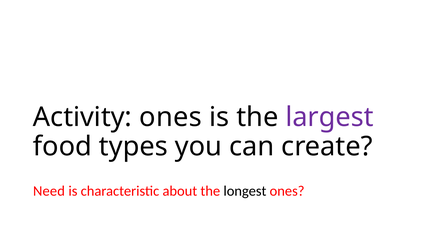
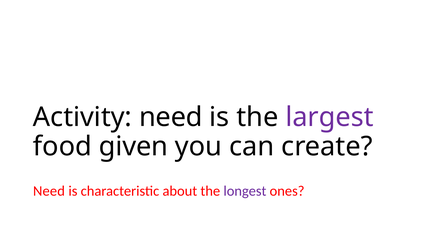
Activity ones: ones -> need
types: types -> given
longest colour: black -> purple
